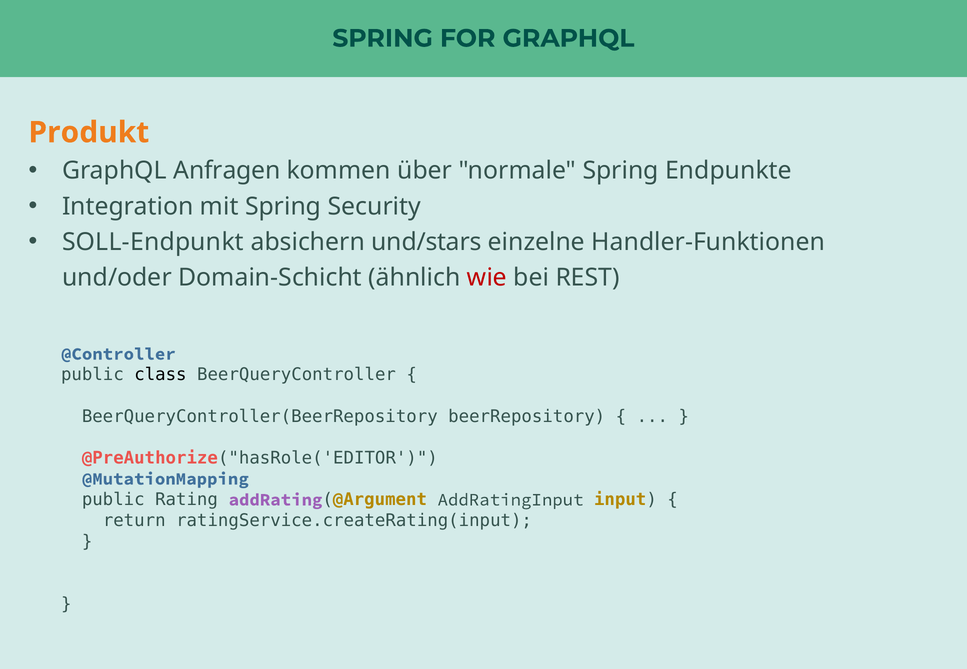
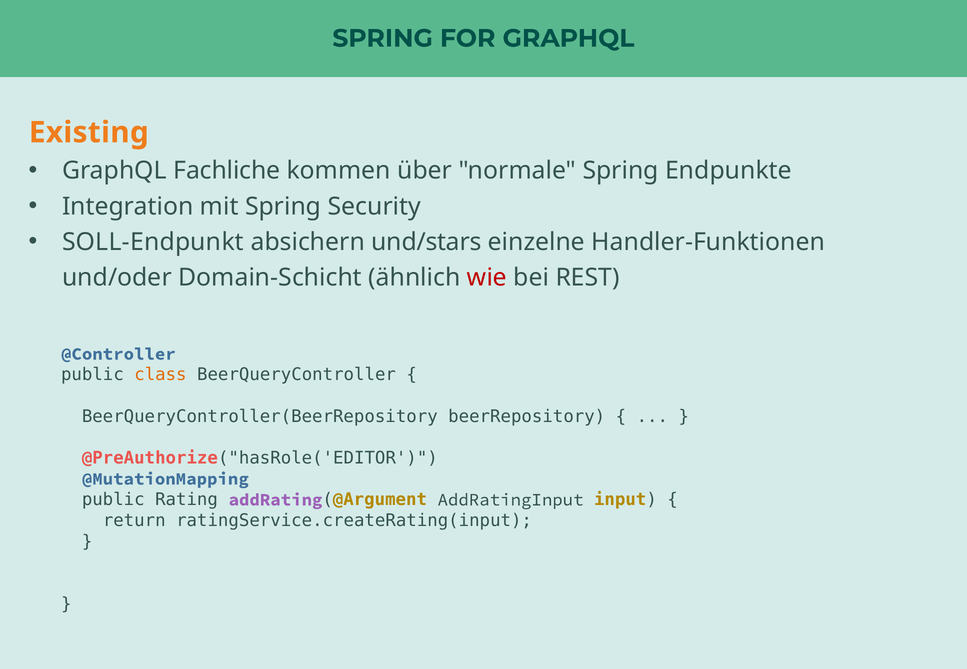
Produkt: Produkt -> Existing
Anfragen: Anfragen -> Fachliche
class colour: black -> orange
